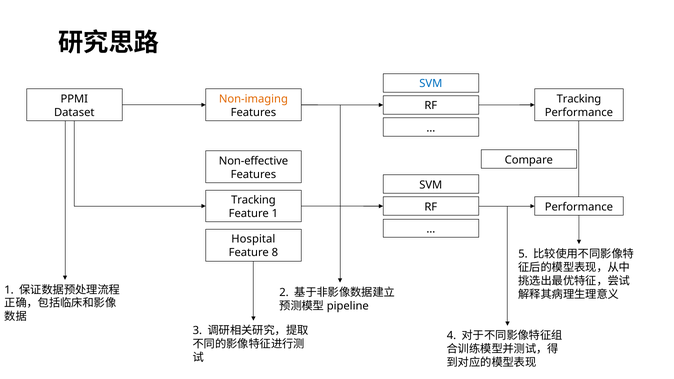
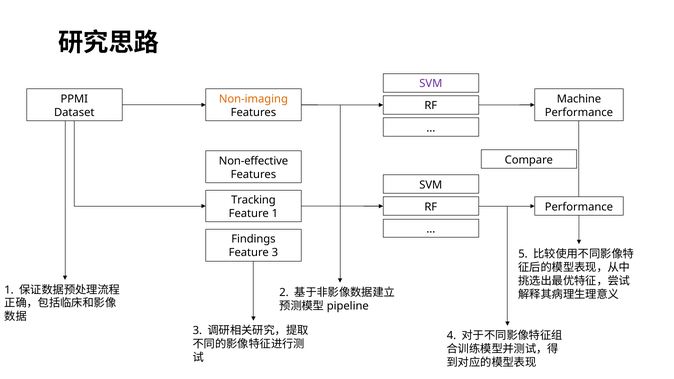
SVM at (431, 84) colour: blue -> purple
Tracking at (579, 99): Tracking -> Machine
Hospital: Hospital -> Findings
Feature 8: 8 -> 3
